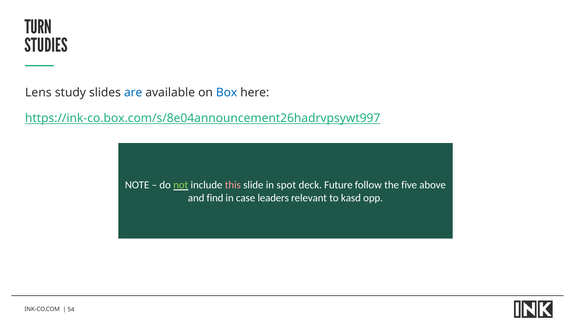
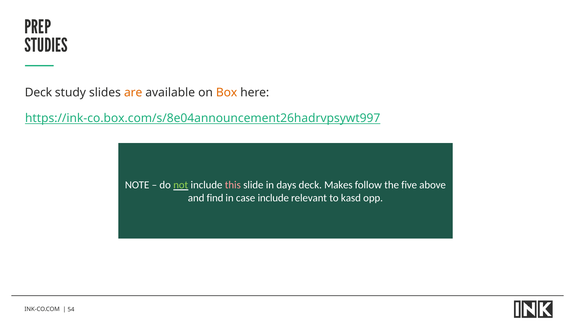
TURN: TURN -> PREP
Lens at (38, 93): Lens -> Deck
are colour: blue -> orange
Box colour: blue -> orange
spot: spot -> days
Future: Future -> Makes
case leaders: leaders -> include
